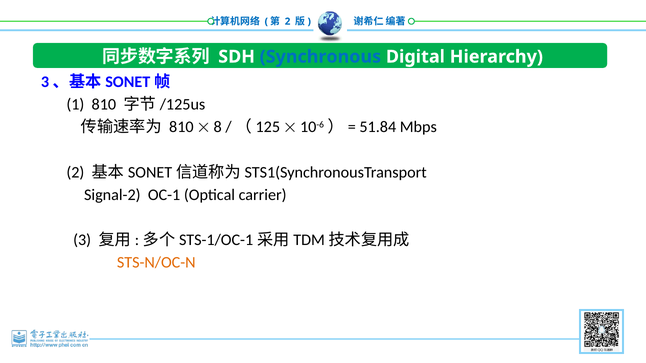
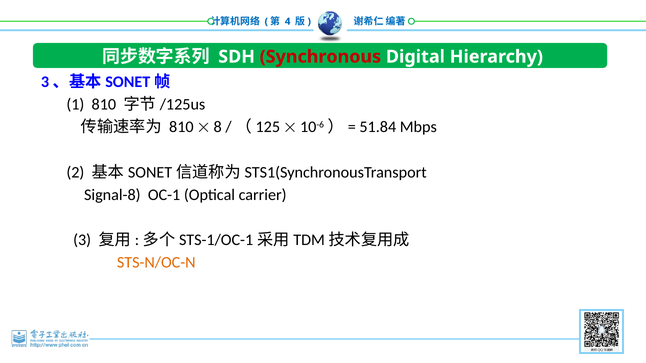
2 at (288, 21): 2 -> 4
Synchronous colour: blue -> red
Signal-2: Signal-2 -> Signal-8
